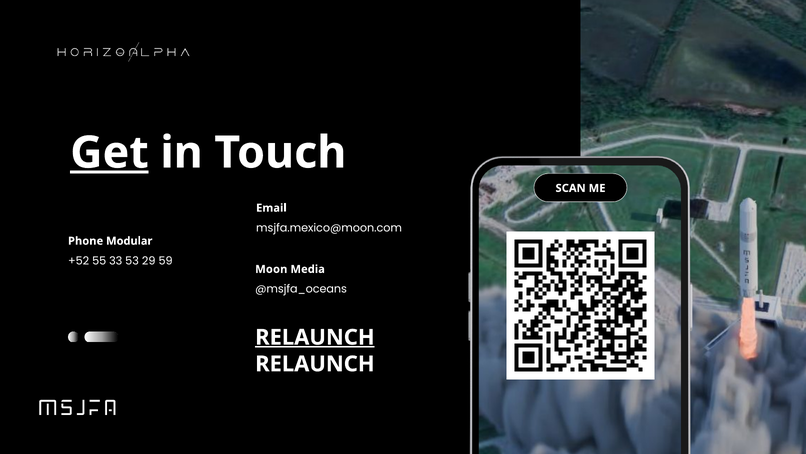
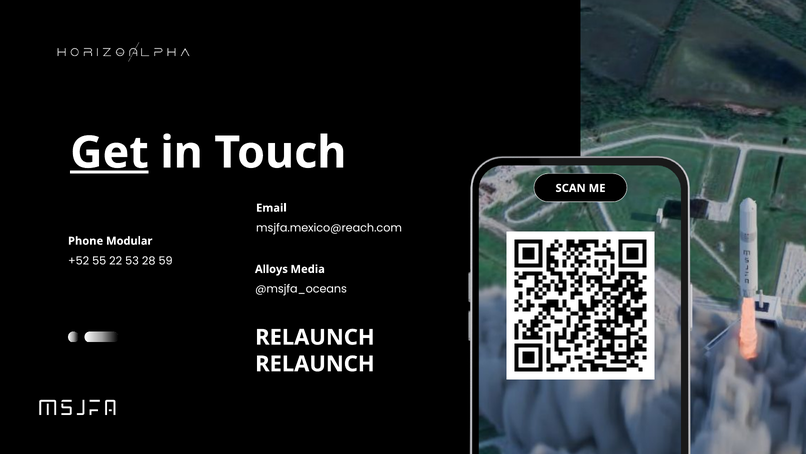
msjfa.mexico@moon.com: msjfa.mexico@moon.com -> msjfa.mexico@reach.com
33: 33 -> 22
29: 29 -> 28
Moon: Moon -> Alloys
RELAUNCH at (315, 337) underline: present -> none
